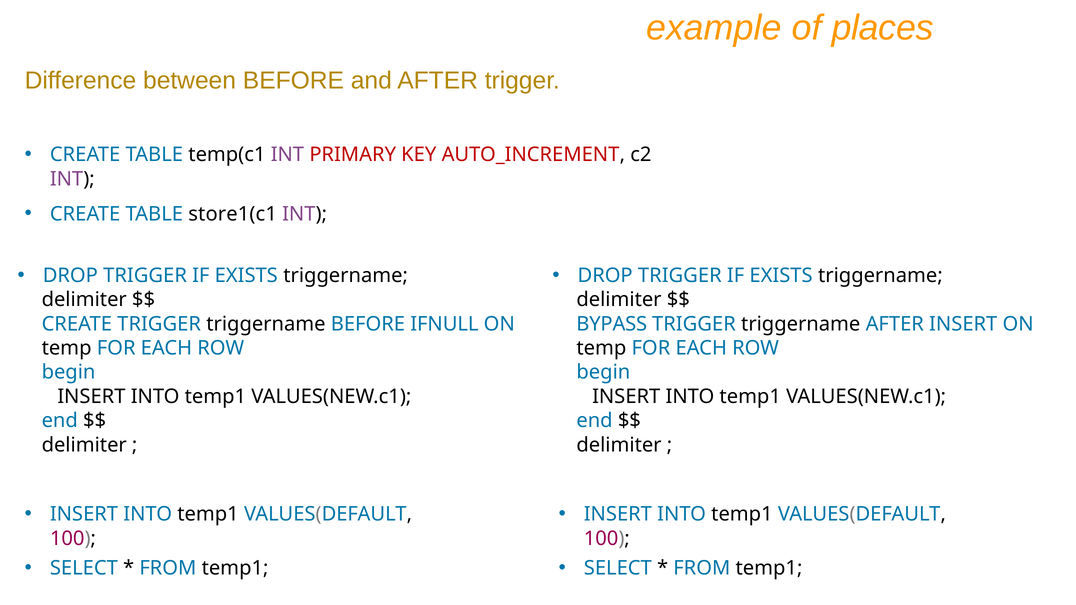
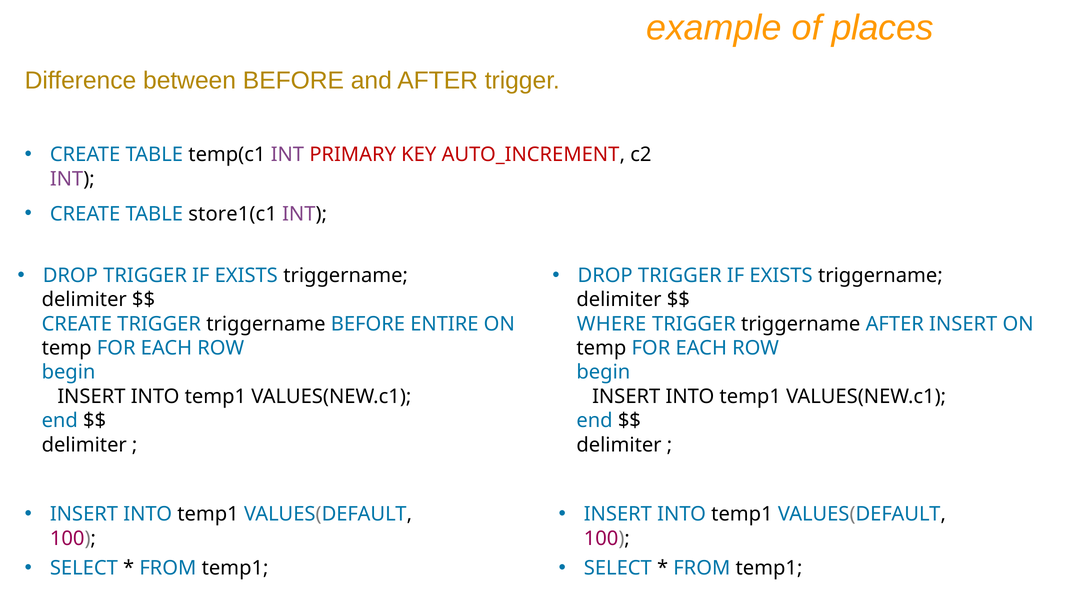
IFNULL: IFNULL -> ENTIRE
BYPASS: BYPASS -> WHERE
